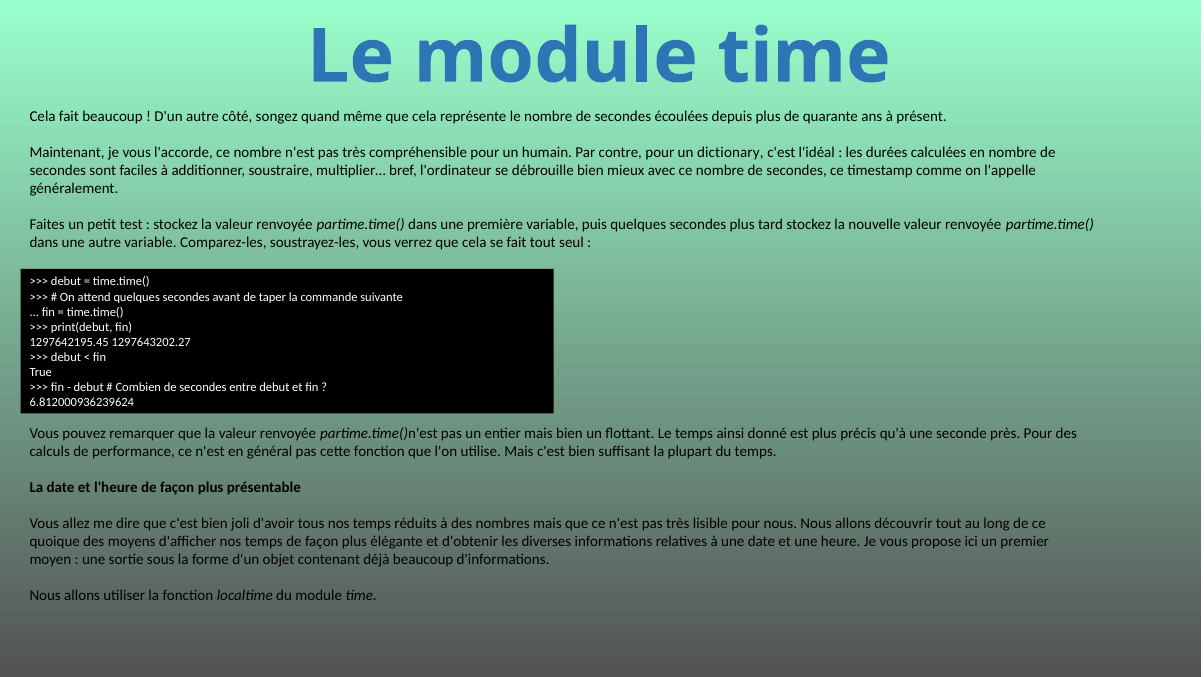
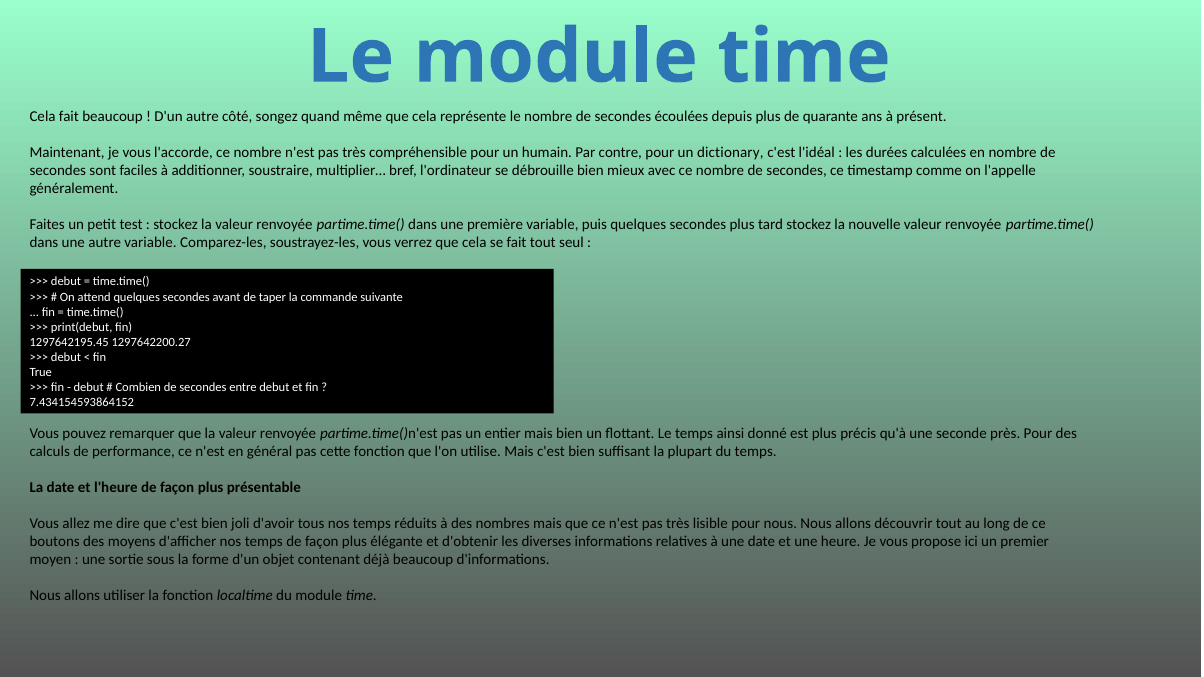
1297643202.27: 1297643202.27 -> 1297642200.27
6.812000936239624: 6.812000936239624 -> 7.434154593864152
quoique: quoique -> boutons
